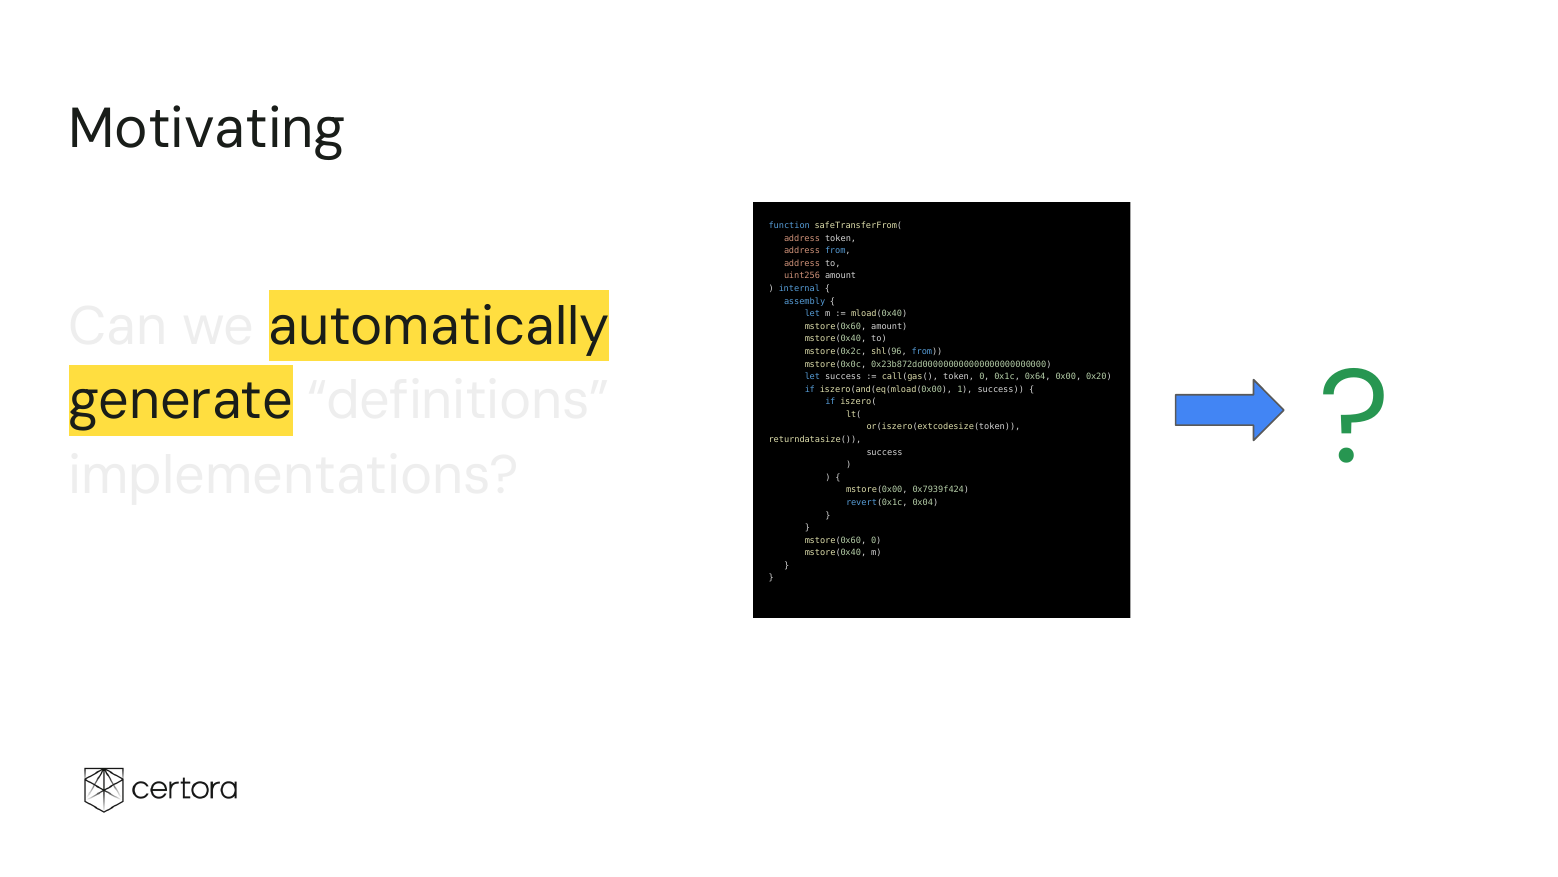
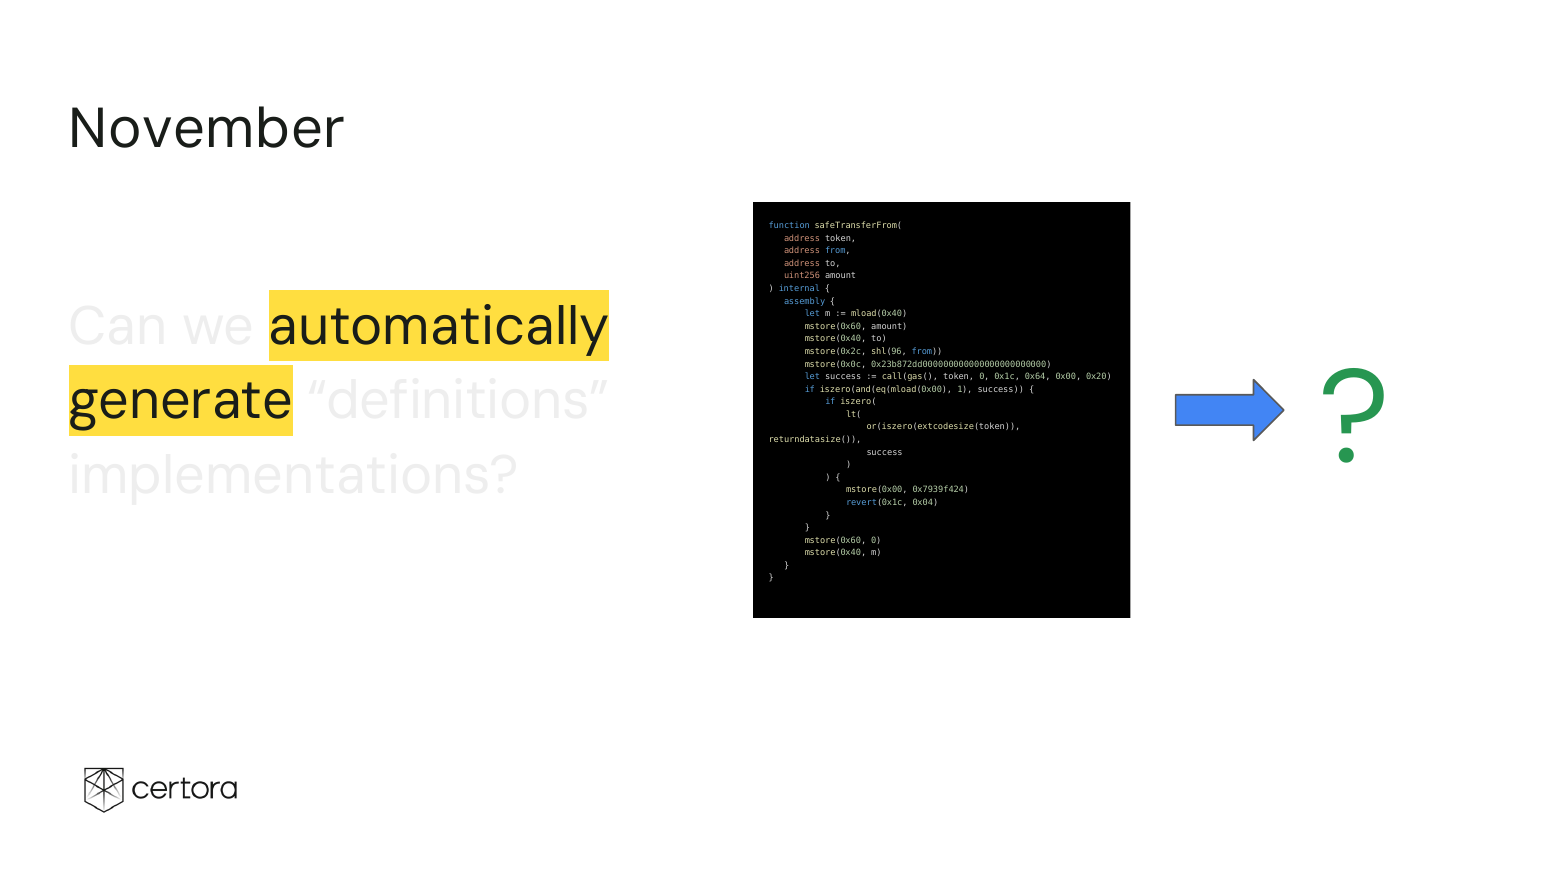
Motivating: Motivating -> November
